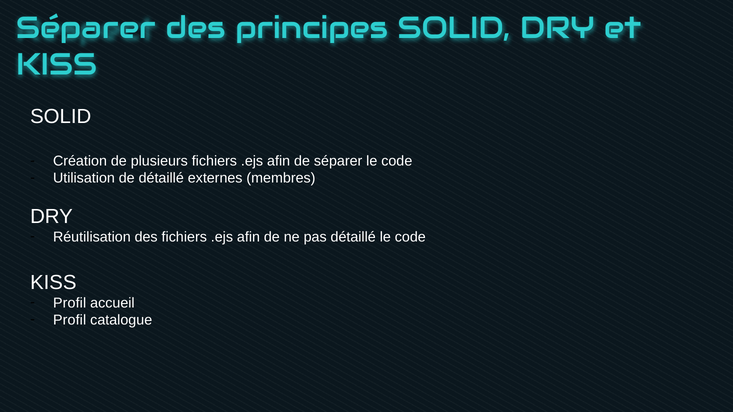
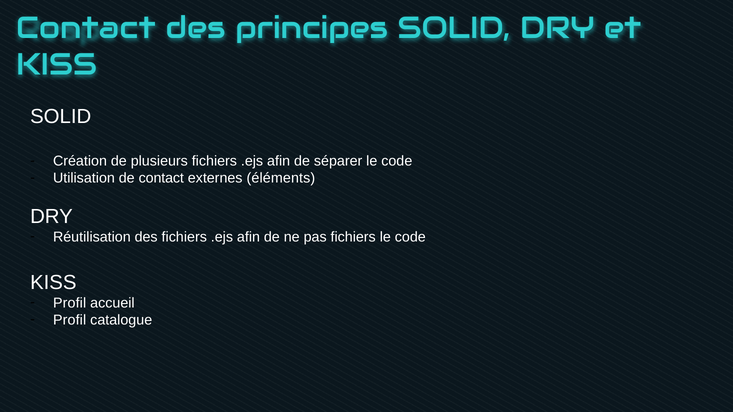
Séparer at (86, 28): Séparer -> Contact
de détaillé: détaillé -> contact
membres: membres -> éléments
pas détaillé: détaillé -> fichiers
